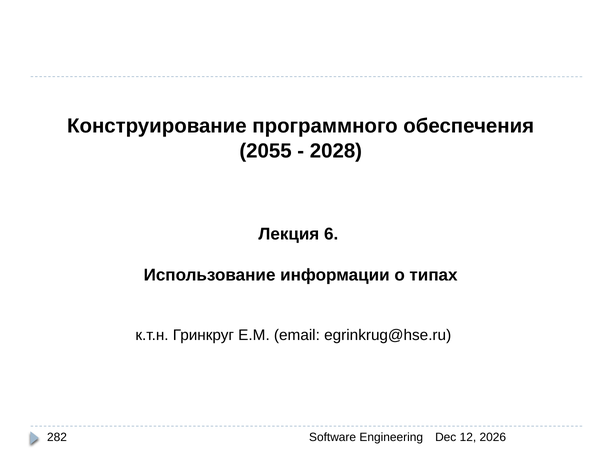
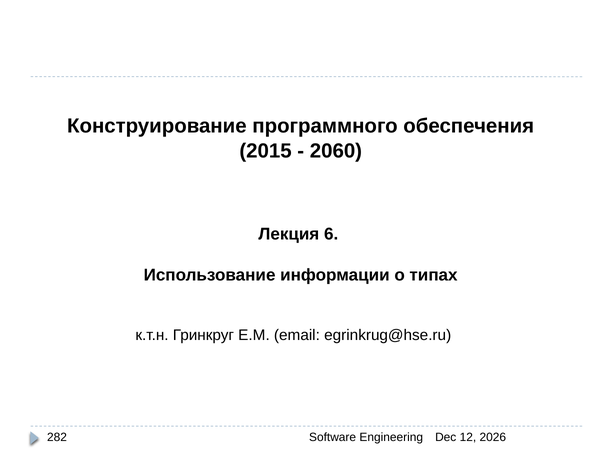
2055: 2055 -> 2015
2028: 2028 -> 2060
